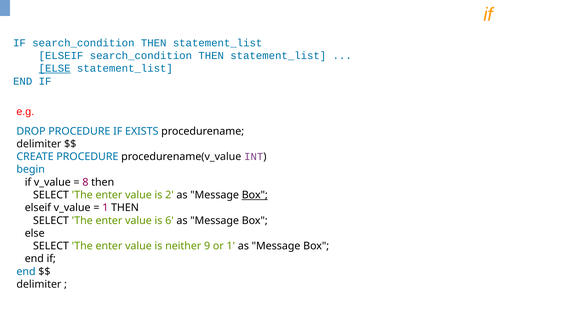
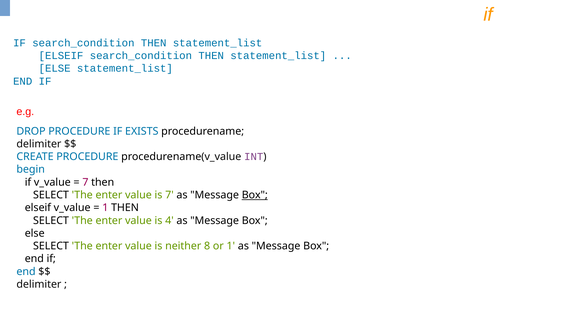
ELSE at (55, 69) underline: present -> none
8 at (85, 183): 8 -> 7
is 2: 2 -> 7
6: 6 -> 4
9: 9 -> 8
